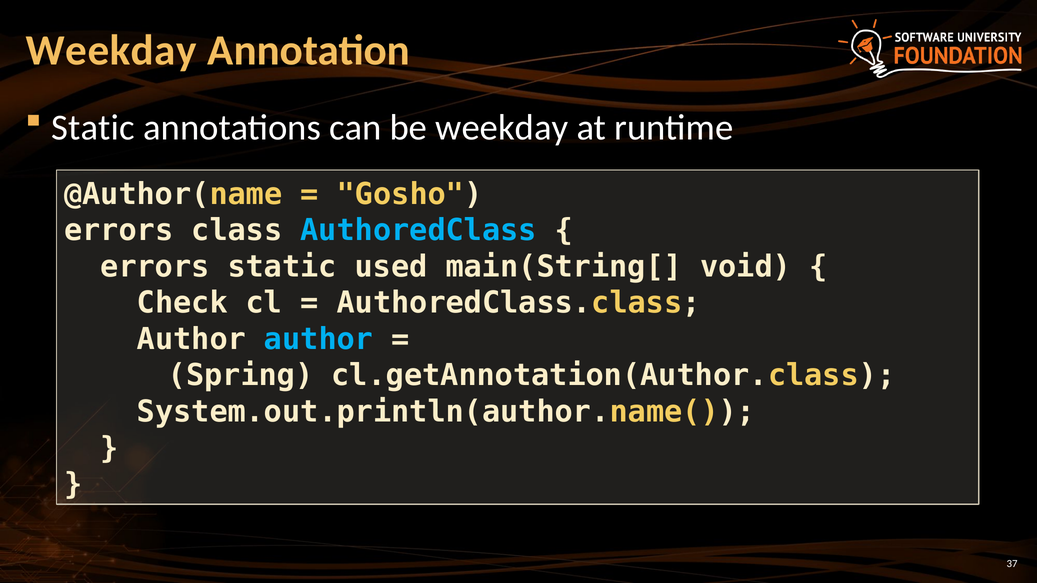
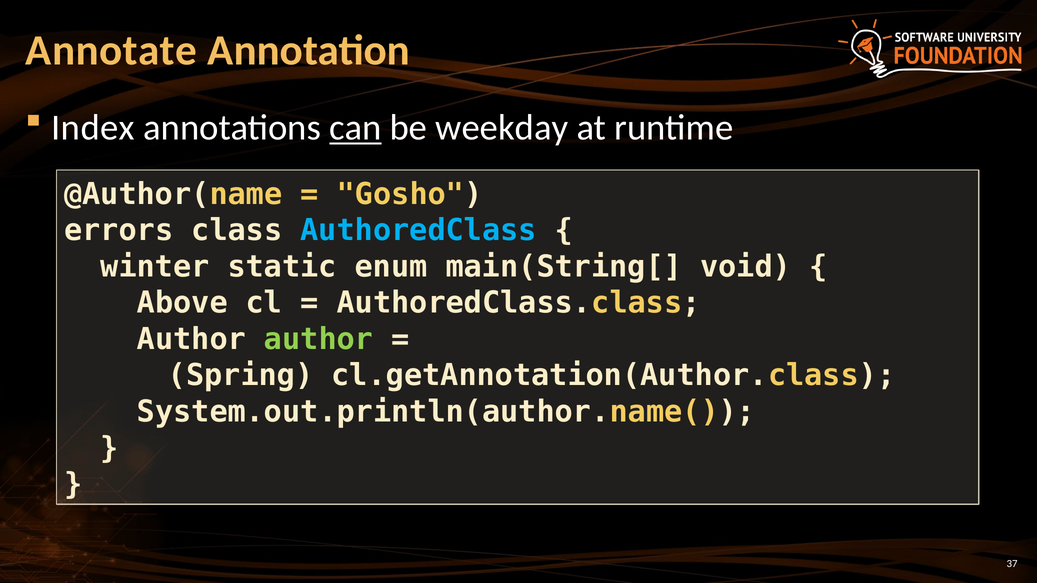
Weekday at (111, 50): Weekday -> Annotate
Static at (93, 128): Static -> Index
can underline: none -> present
errors at (155, 267): errors -> winter
used: used -> enum
Check: Check -> Above
author at (319, 339) colour: light blue -> light green
